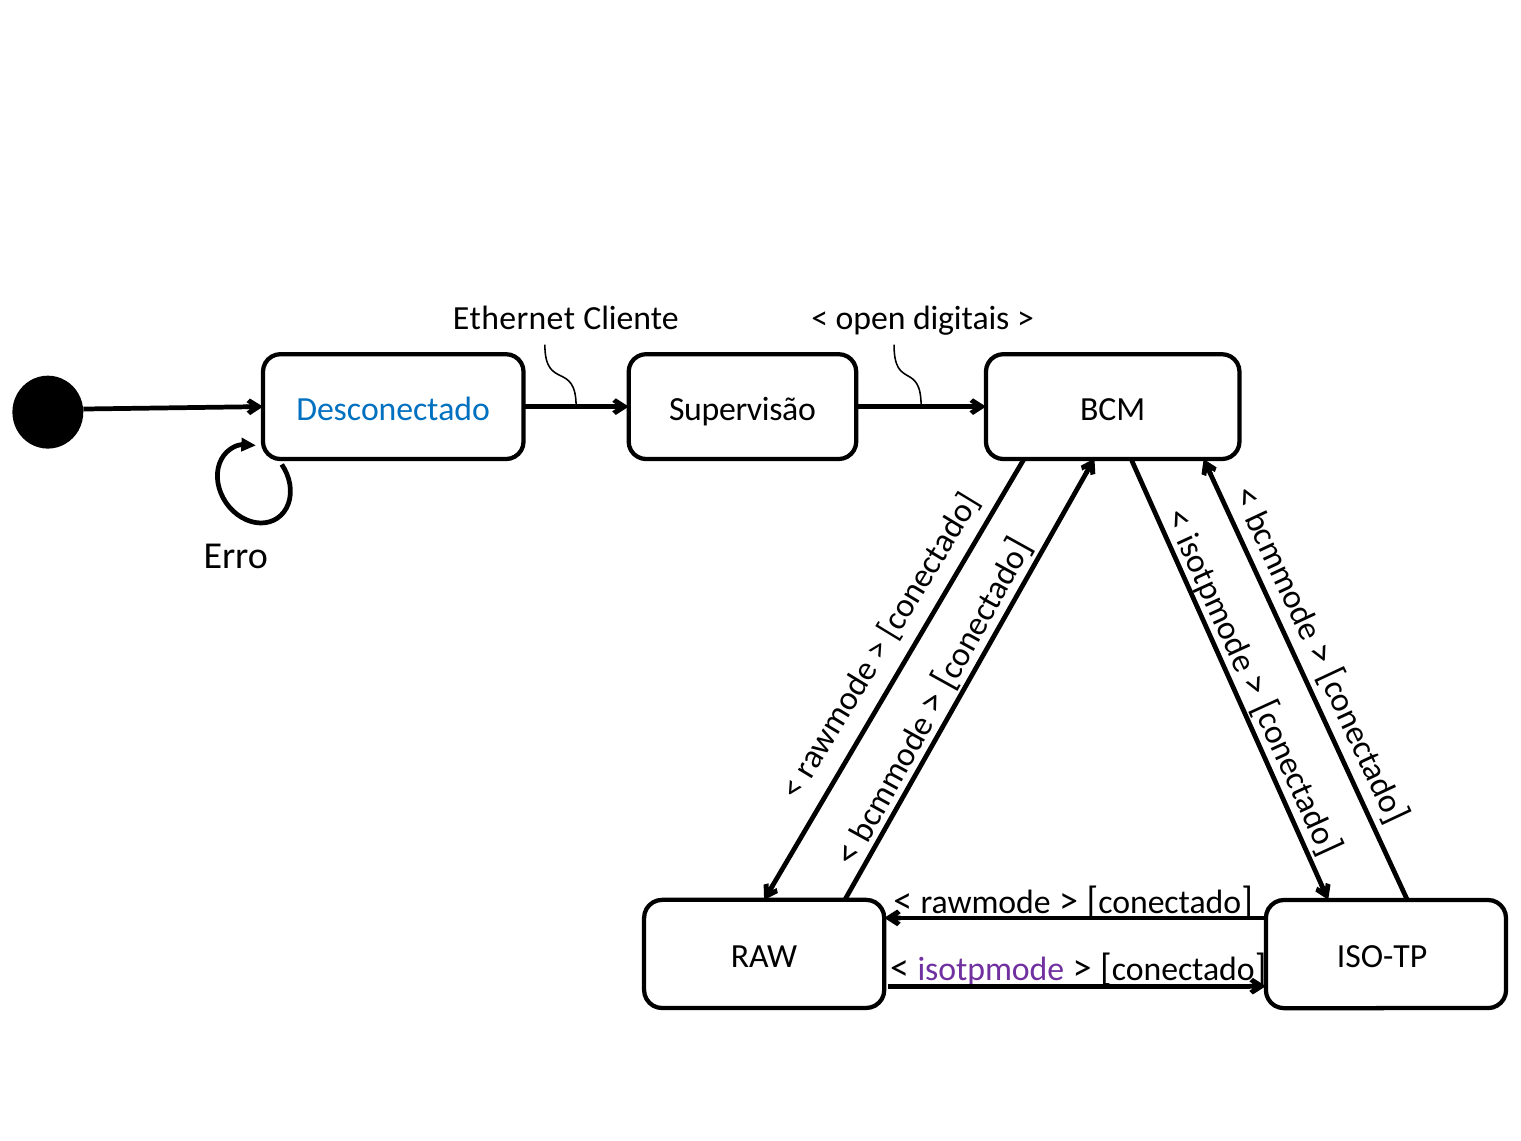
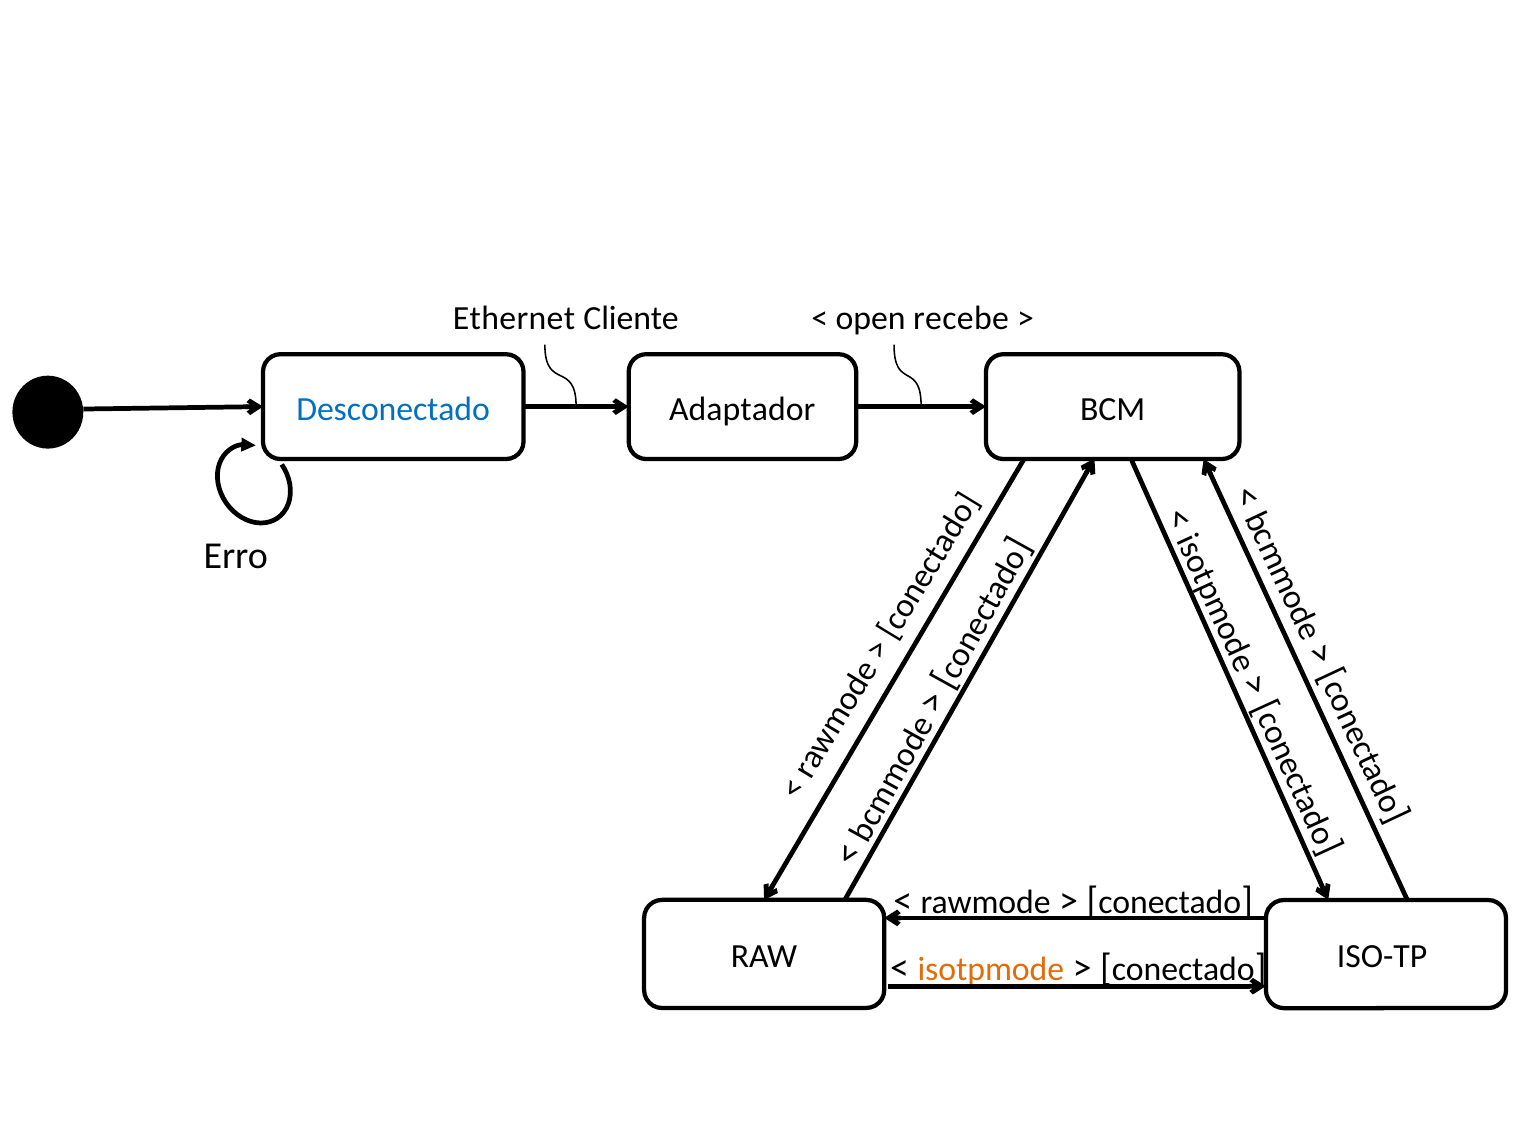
digitais: digitais -> recebe
Supervisão: Supervisão -> Adaptador
isotpmode colour: purple -> orange
